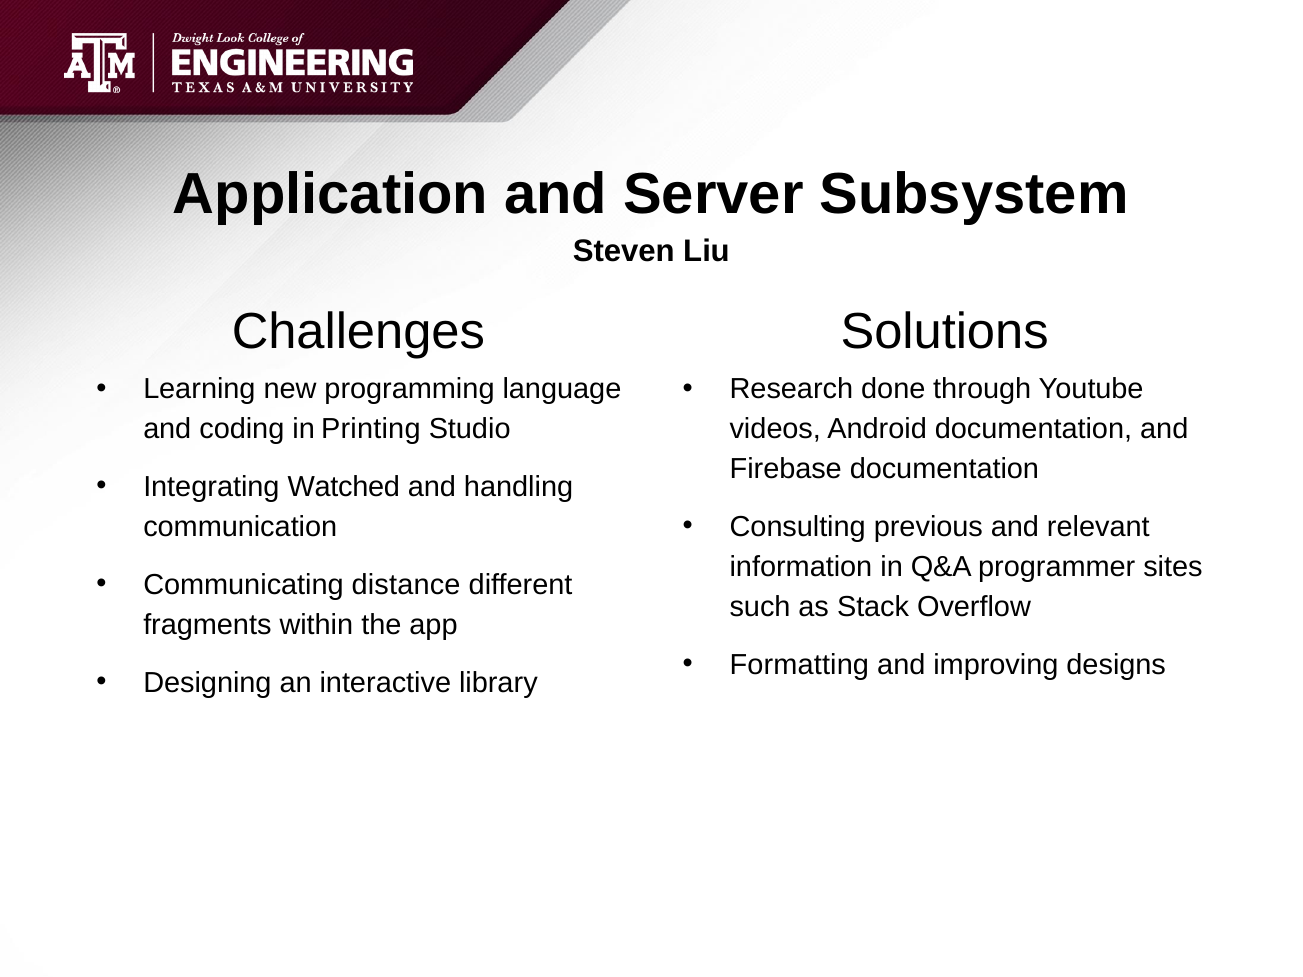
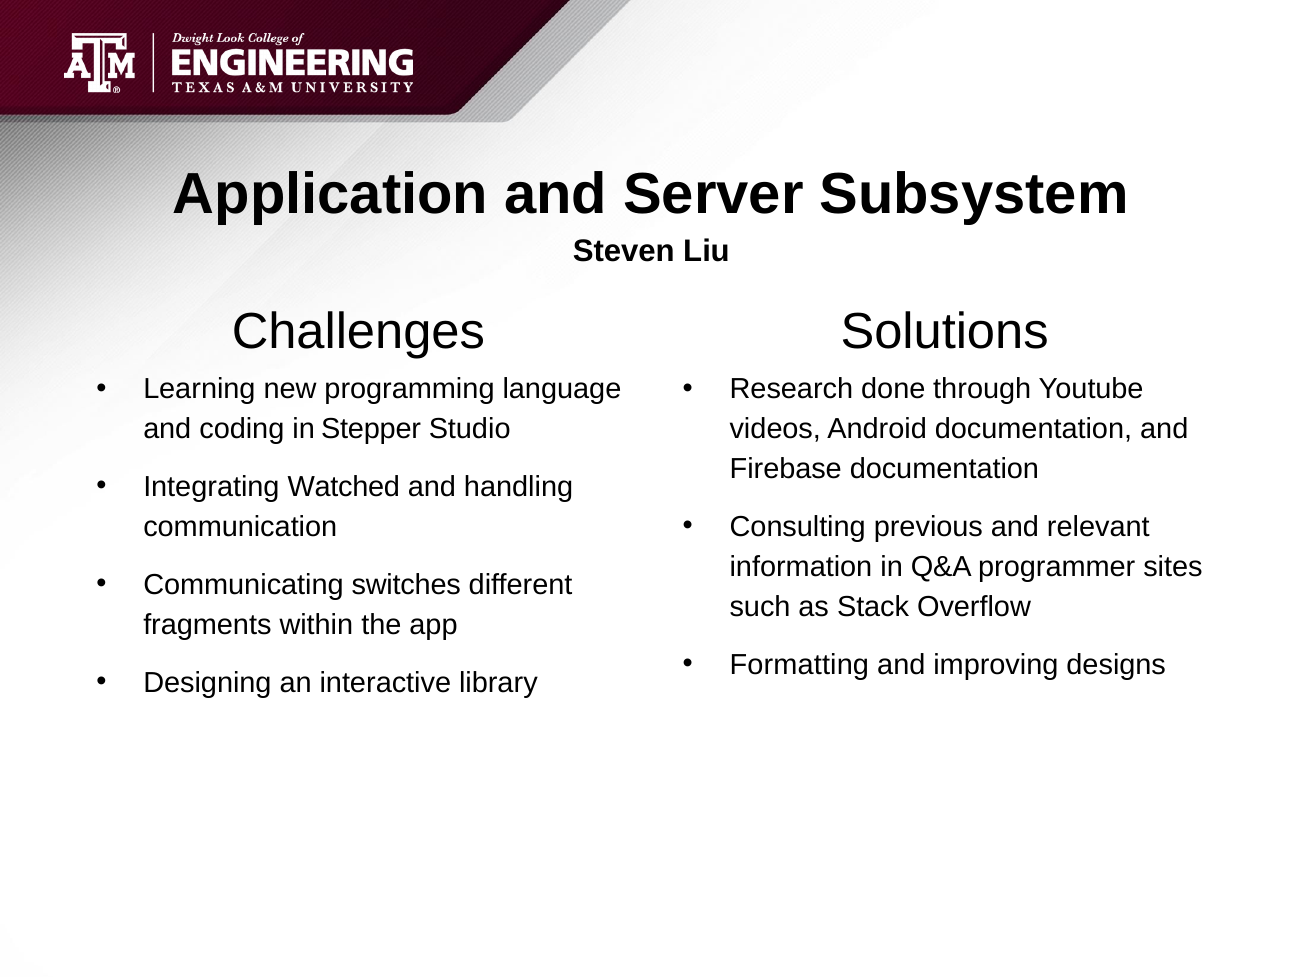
Printing: Printing -> Stepper
distance: distance -> switches
